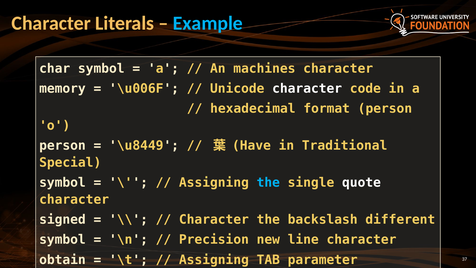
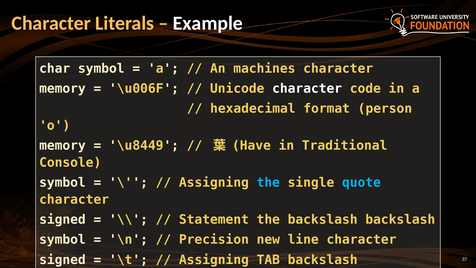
Example colour: light blue -> white
person at (62, 146): person -> memory
Special: Special -> Console
quote colour: white -> light blue
Character at (214, 220): Character -> Statement
backslash different: different -> backslash
obtain at (62, 260): obtain -> signed
TAB parameter: parameter -> backslash
